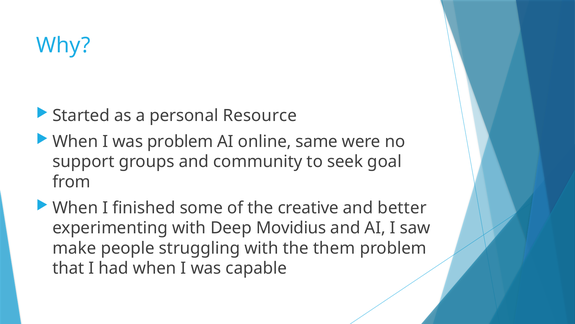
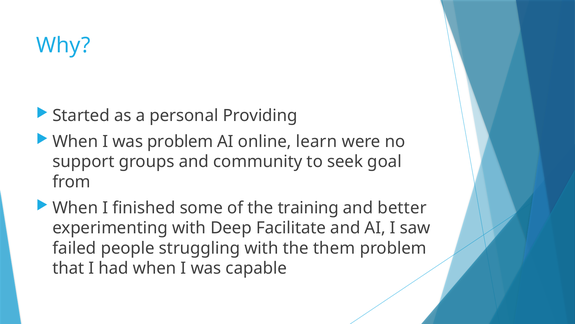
Resource: Resource -> Providing
same: same -> learn
creative: creative -> training
Movidius: Movidius -> Facilitate
make: make -> failed
